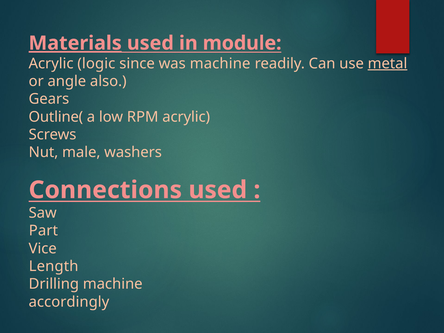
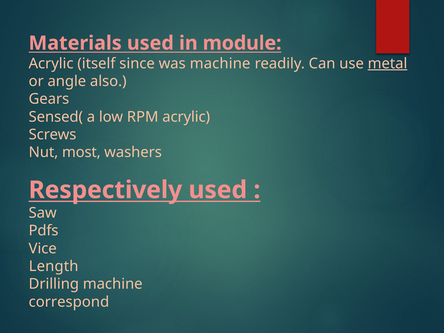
Materials underline: present -> none
logic: logic -> itself
Outline(: Outline( -> Sensed(
male: male -> most
Connections: Connections -> Respectively
Part: Part -> Pdfs
accordingly: accordingly -> correspond
